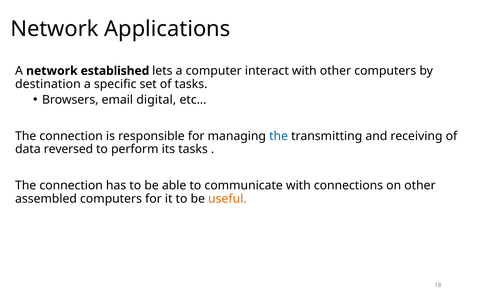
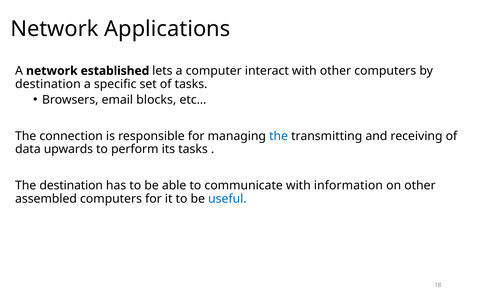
digital: digital -> blocks
reversed: reversed -> upwards
connection at (71, 186): connection -> destination
connections: connections -> information
useful colour: orange -> blue
